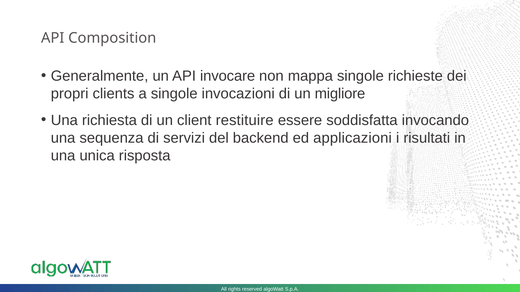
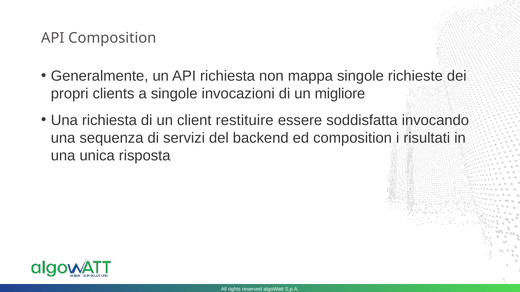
API invocare: invocare -> richiesta
ed applicazioni: applicazioni -> composition
